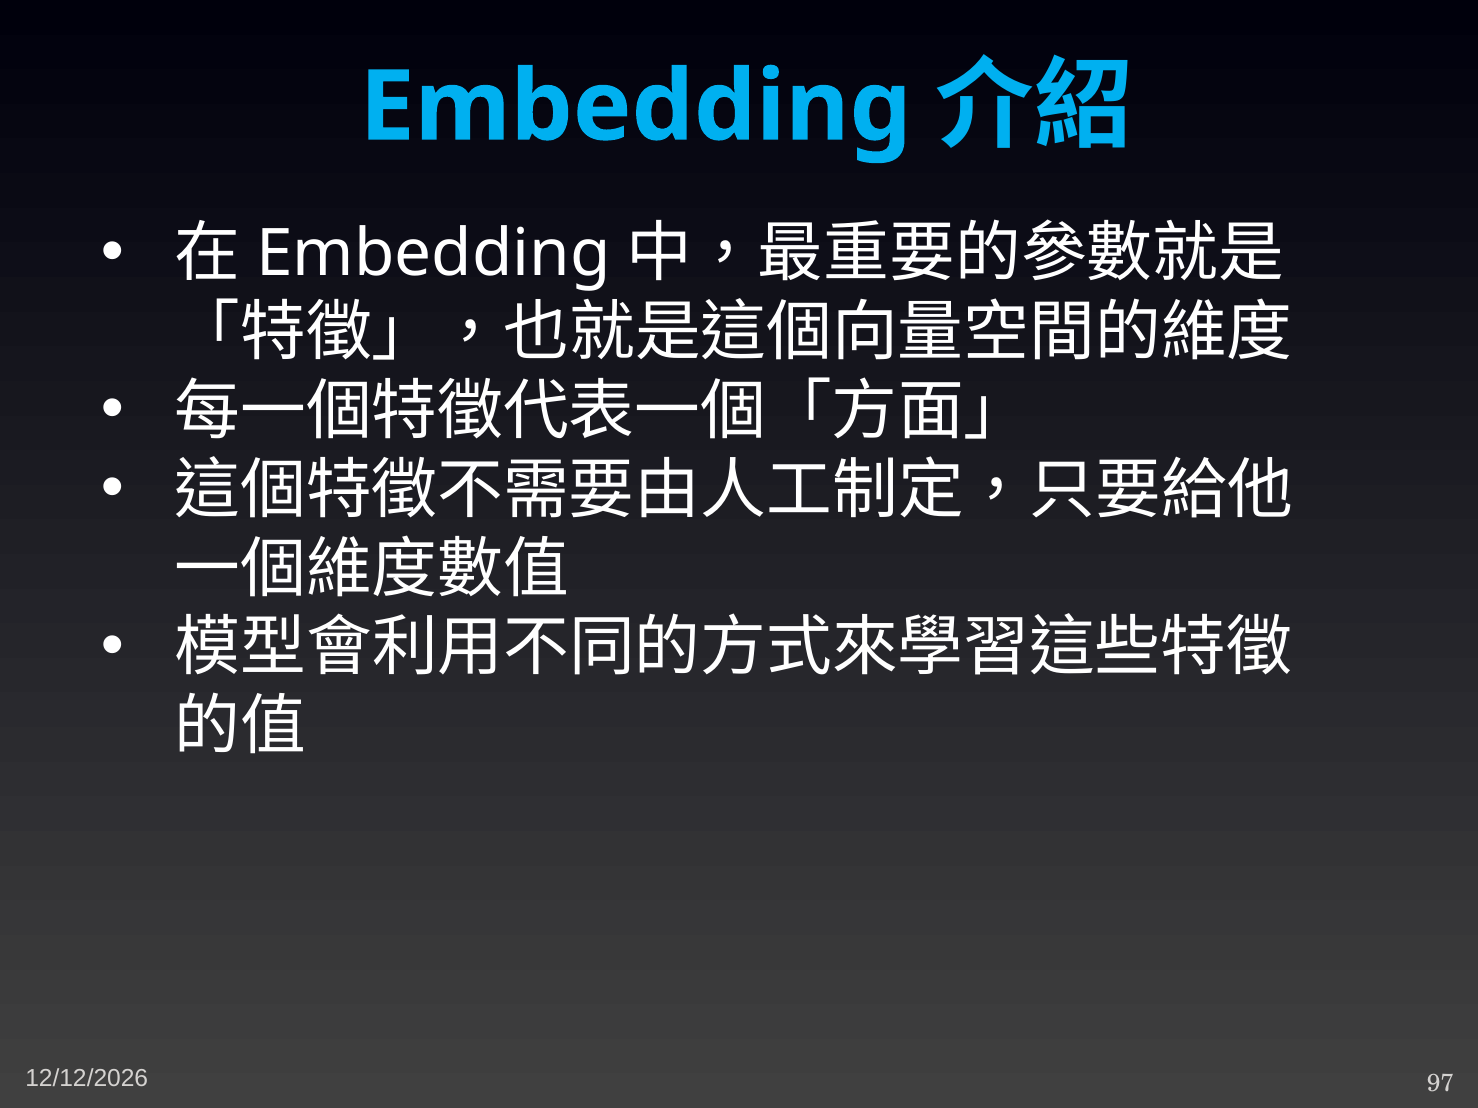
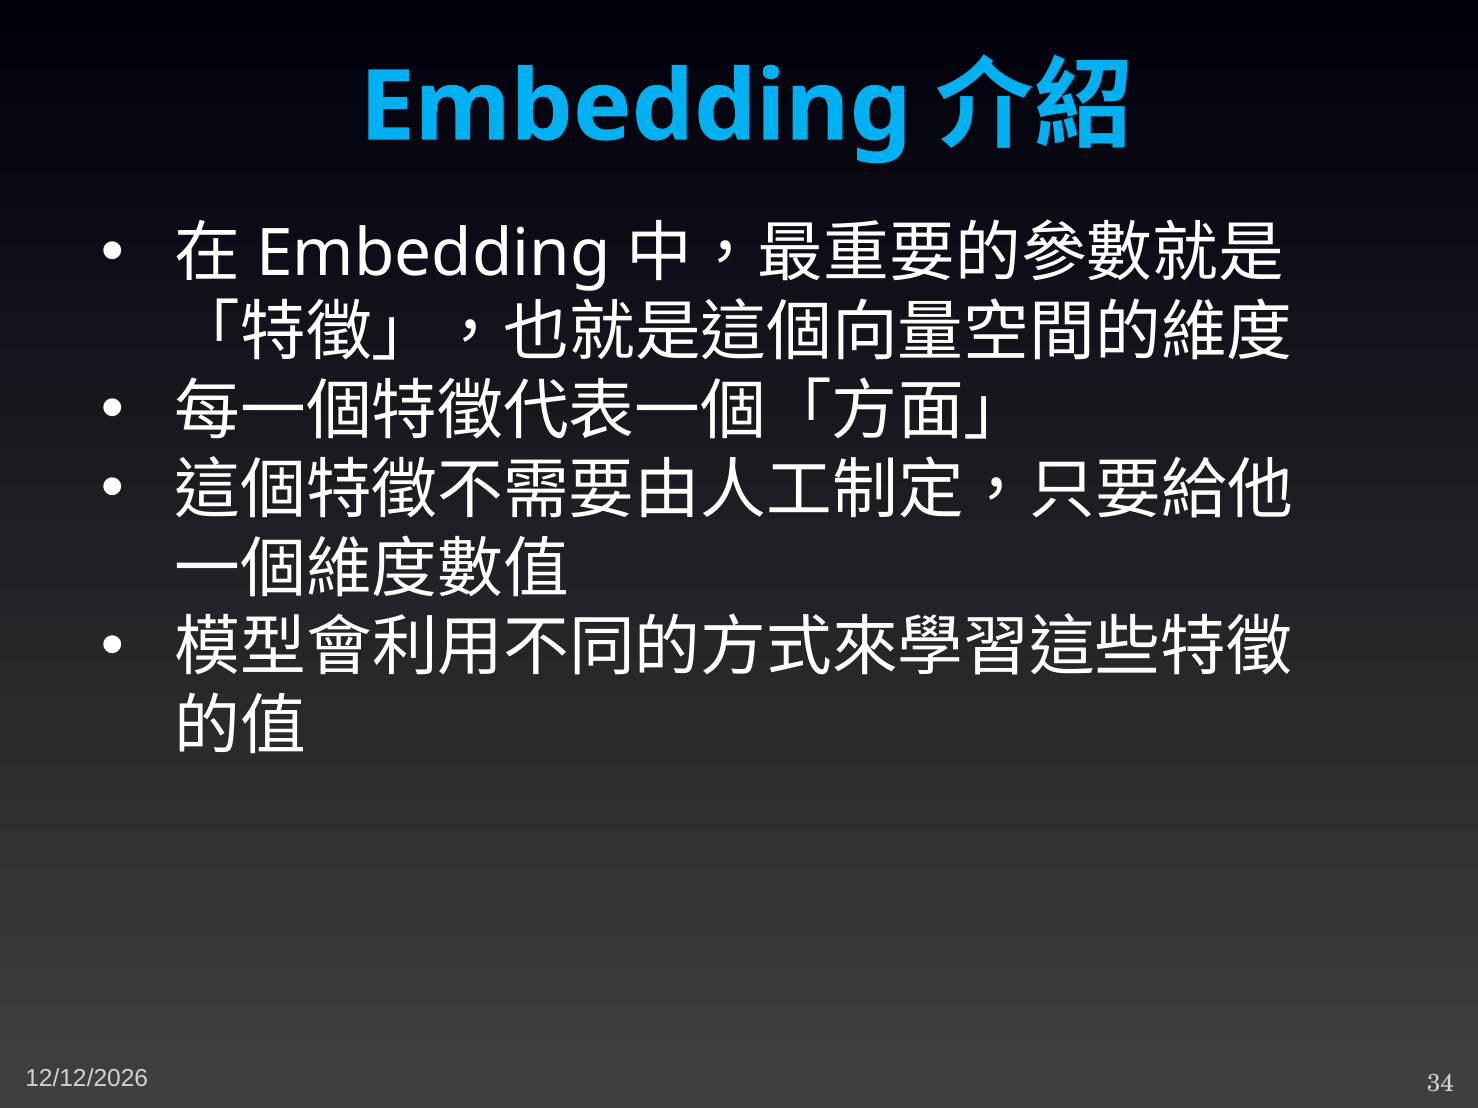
97: 97 -> 34
